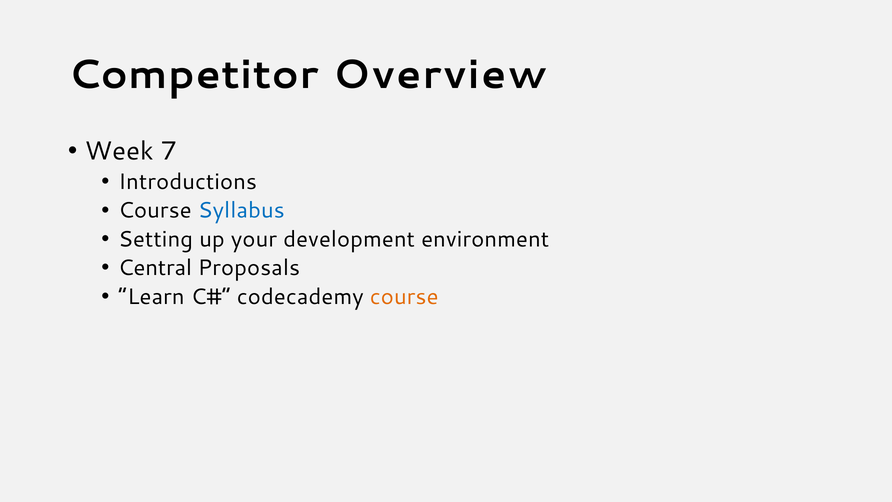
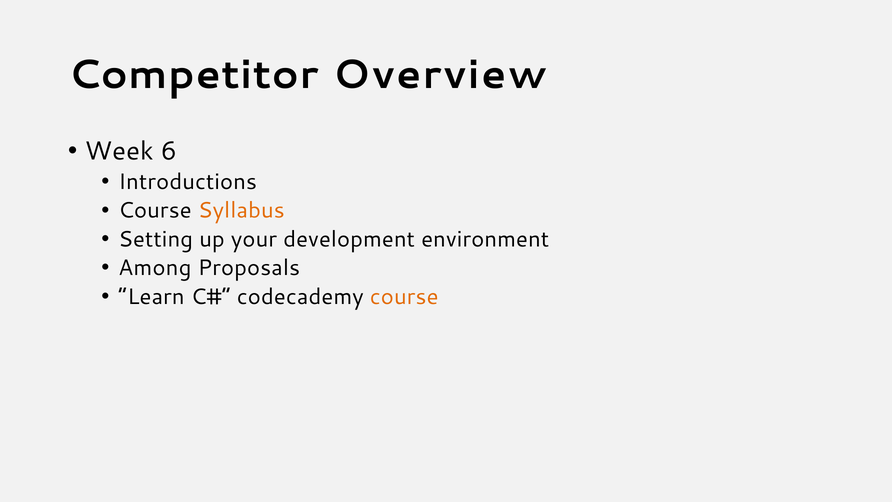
7: 7 -> 6
Syllabus colour: blue -> orange
Central: Central -> Among
